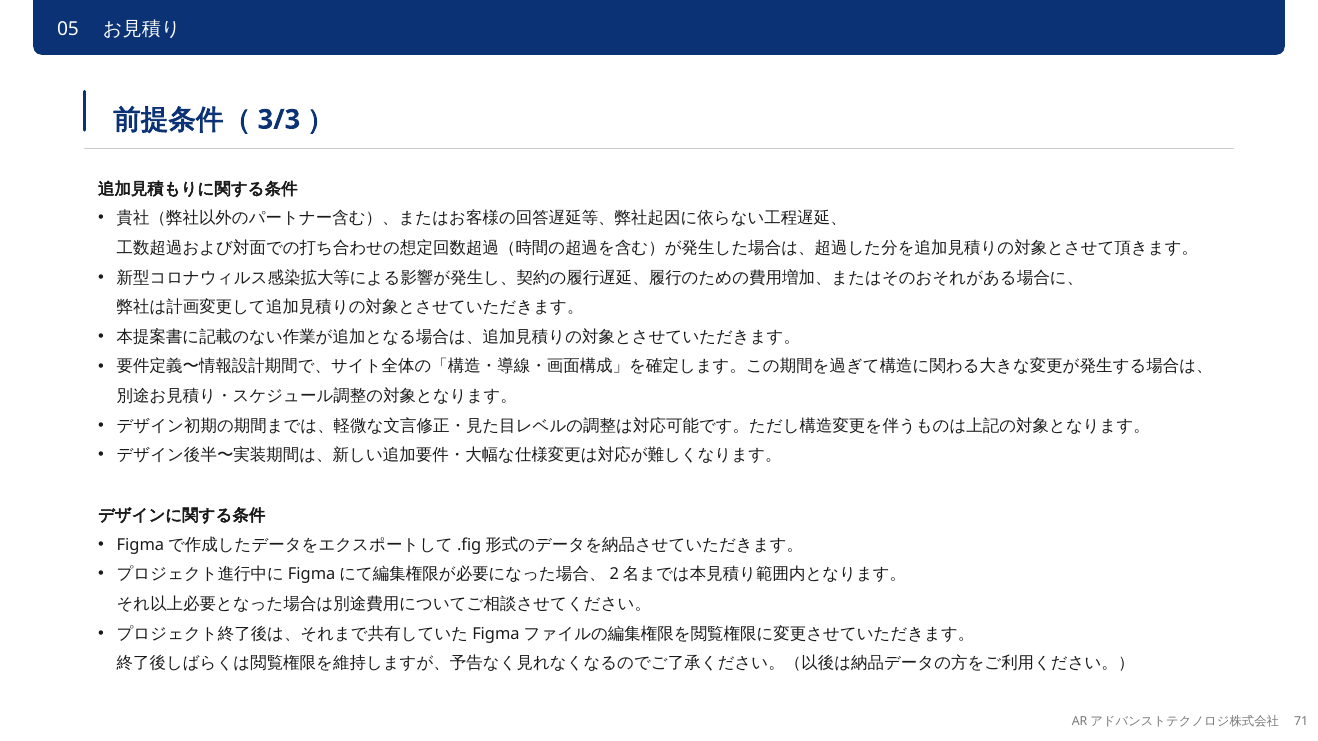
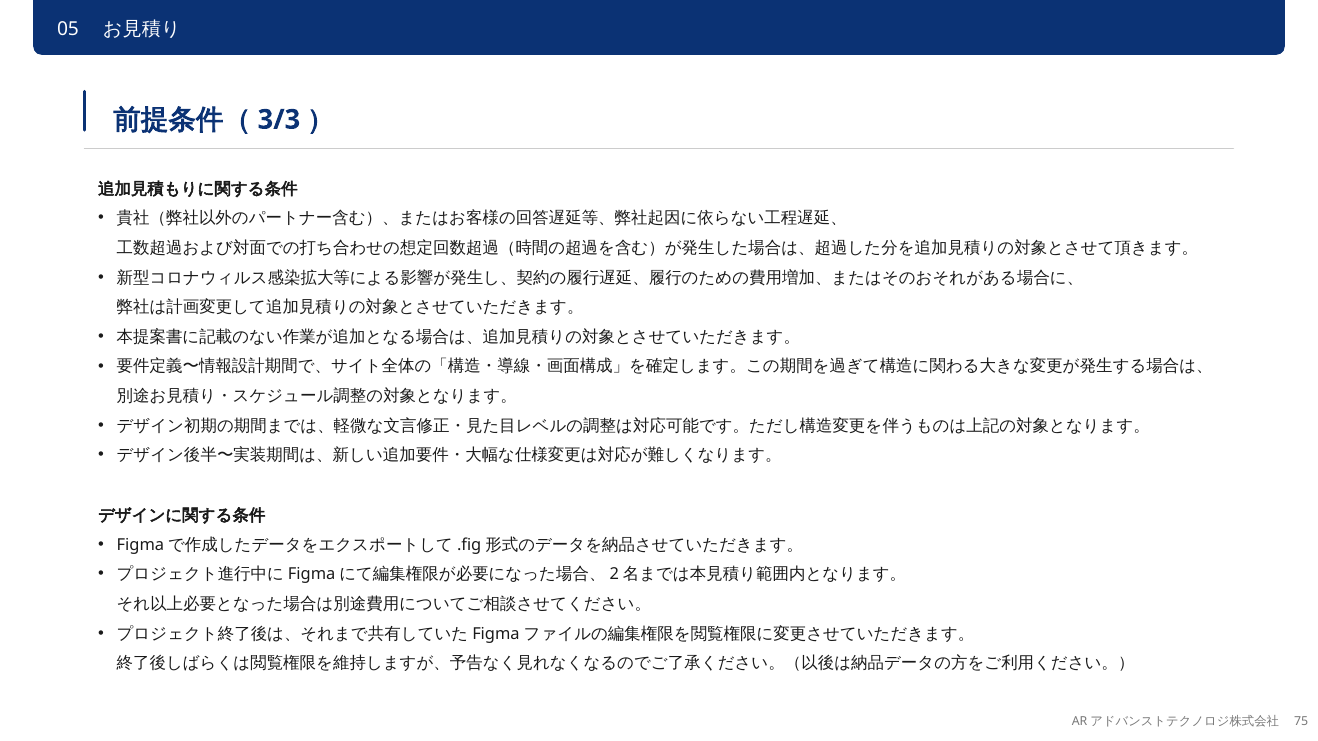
71: 71 -> 75
